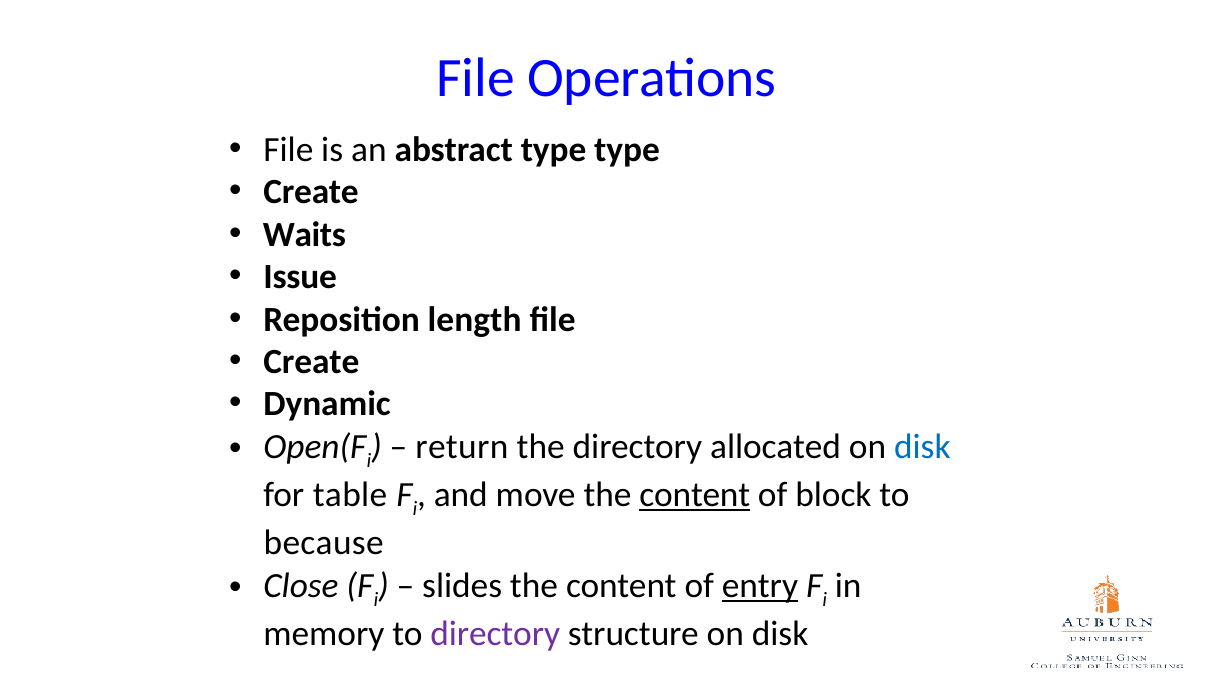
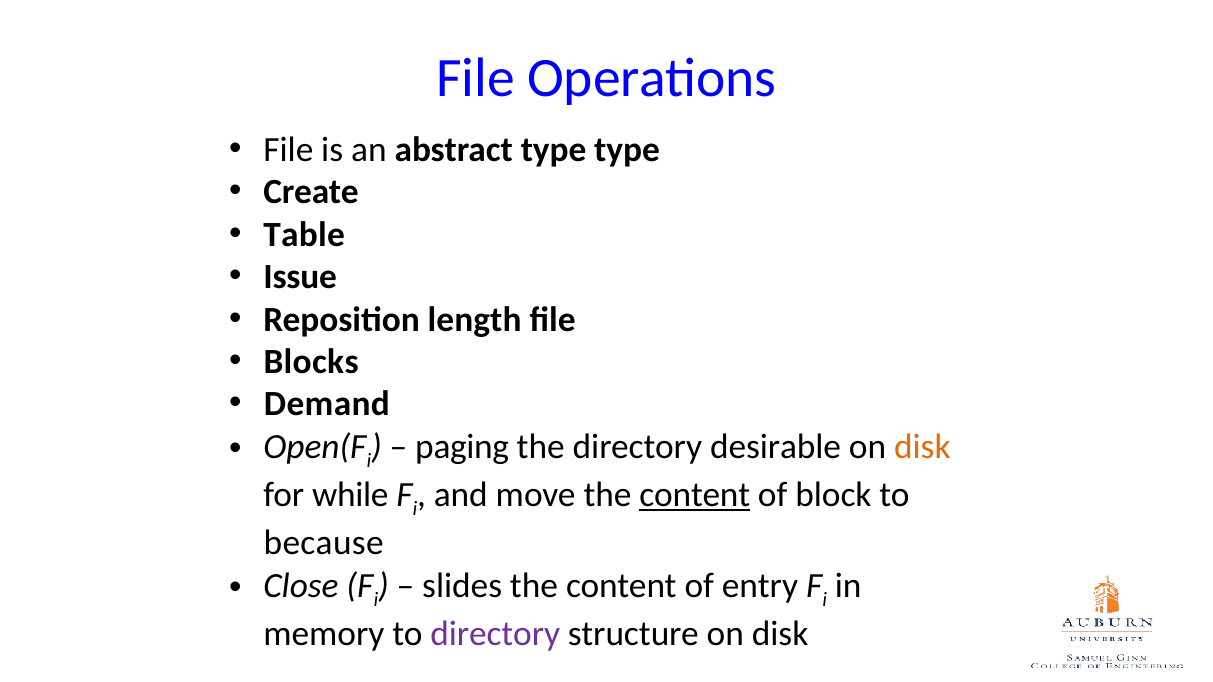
Waits: Waits -> Table
Create at (311, 362): Create -> Blocks
Dynamic: Dynamic -> Demand
return: return -> paging
allocated: allocated -> desirable
disk at (922, 447) colour: blue -> orange
table: table -> while
entry underline: present -> none
